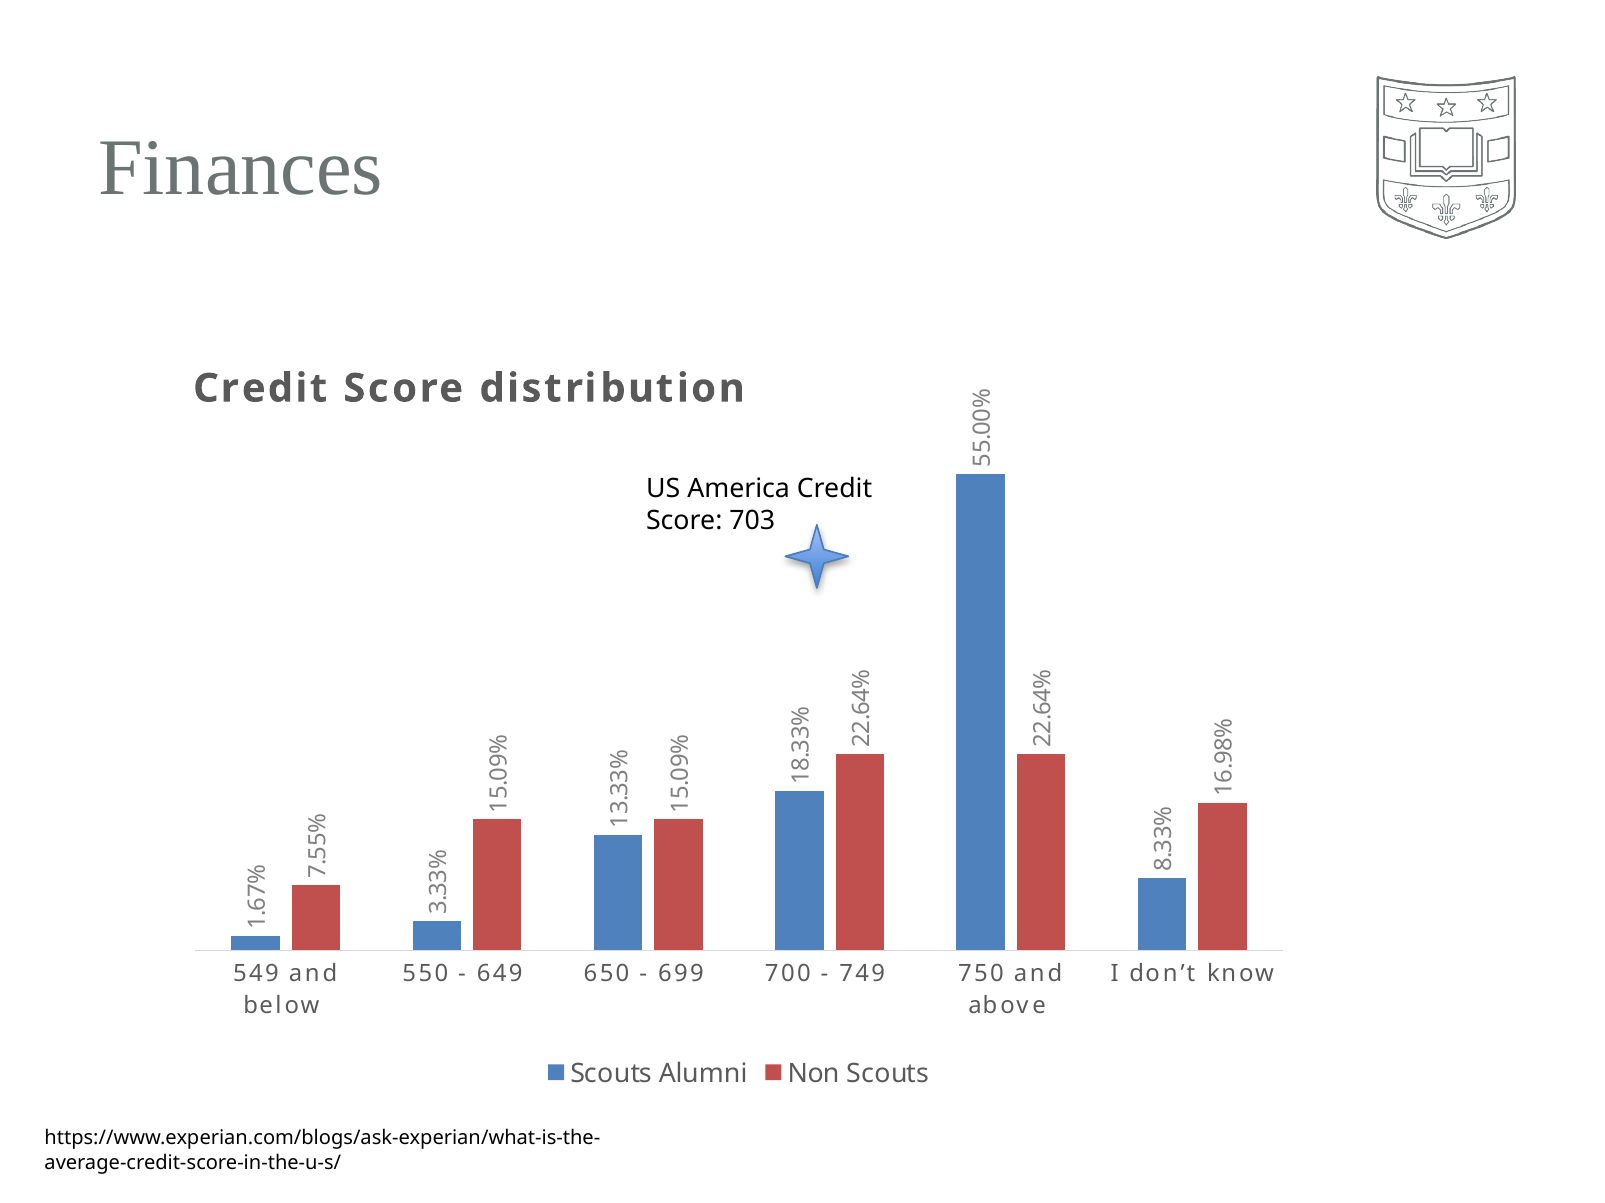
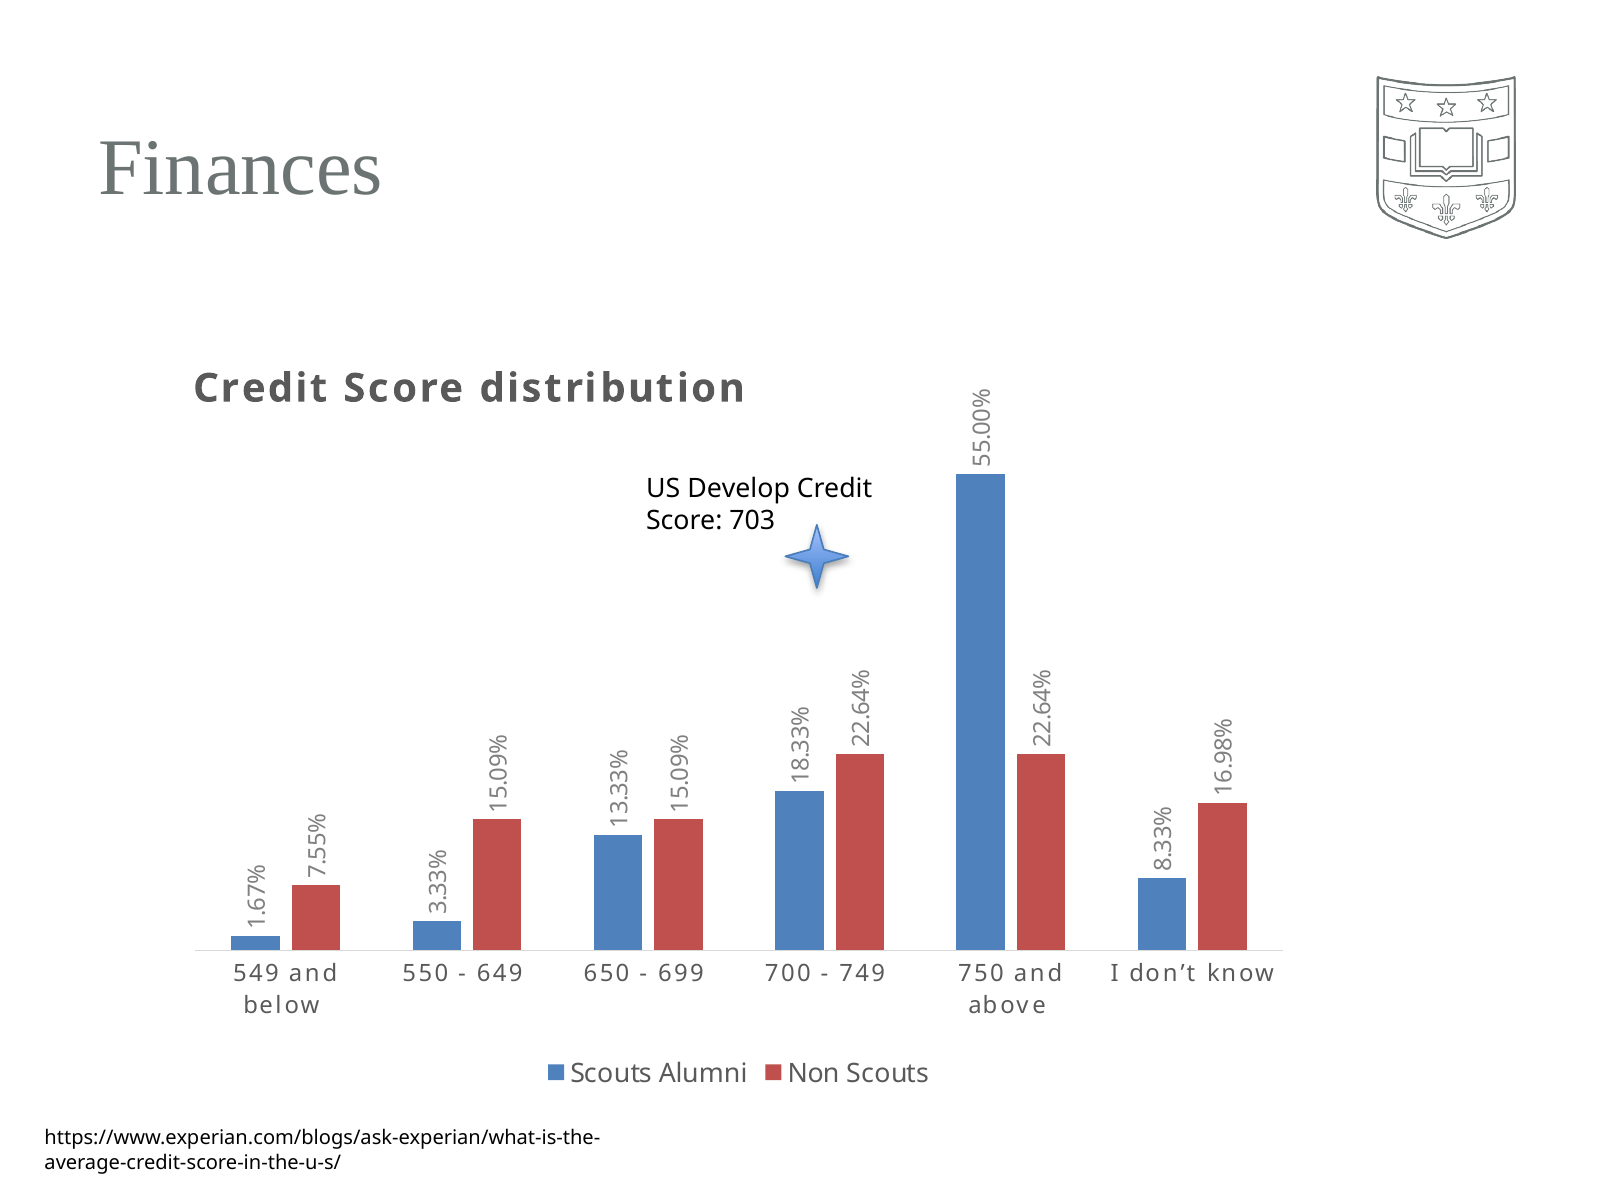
America: America -> Develop
